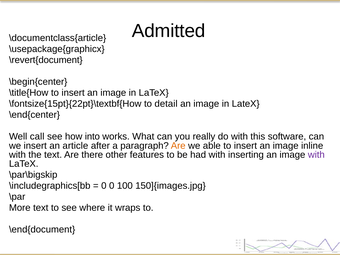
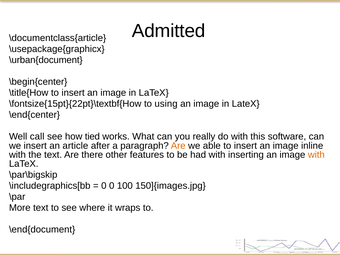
\revert{document: \revert{document -> \urban{document
detail: detail -> using
into: into -> tied
with at (316, 155) colour: purple -> orange
